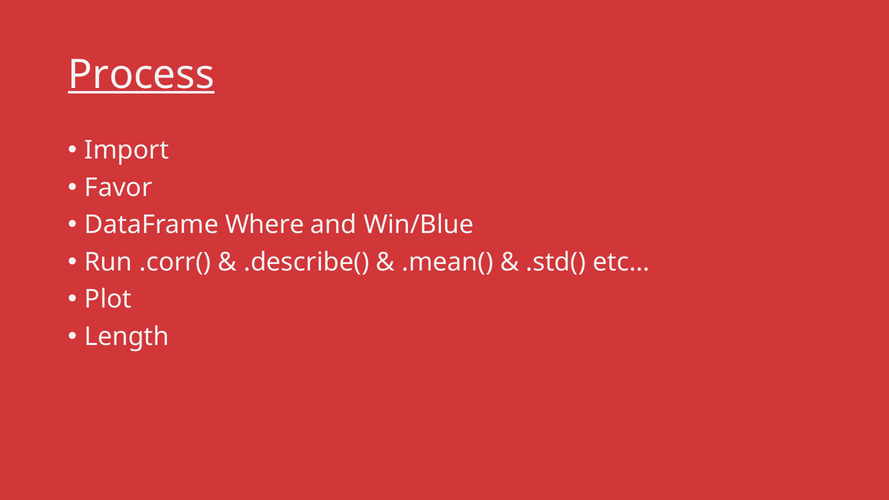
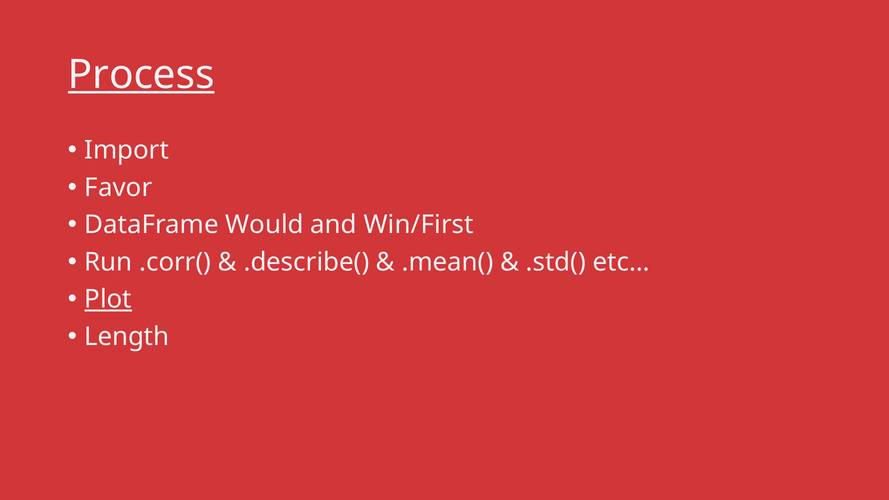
Where: Where -> Would
Win/Blue: Win/Blue -> Win/First
Plot underline: none -> present
